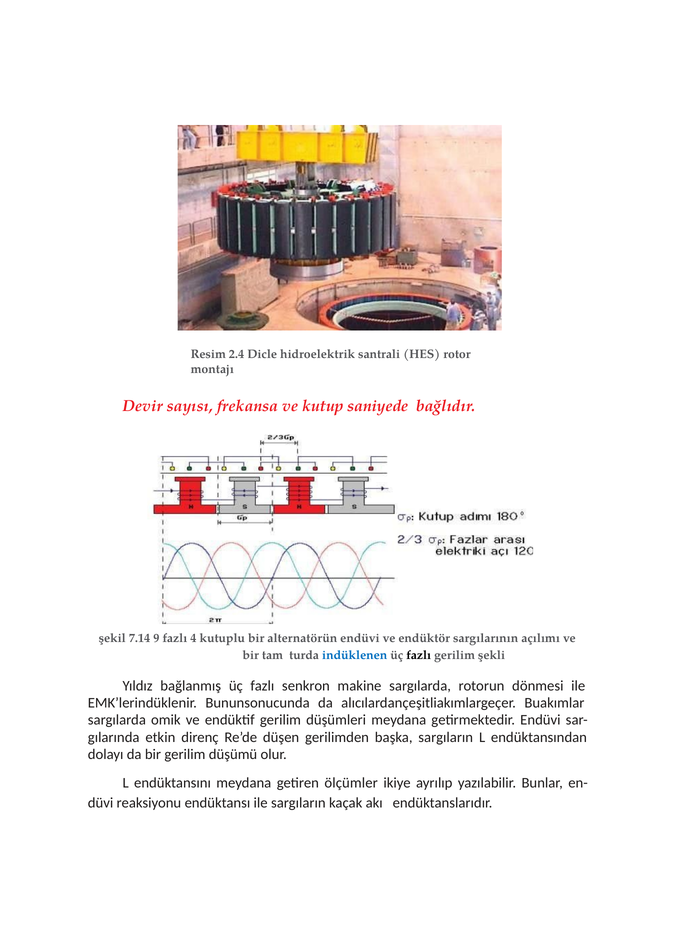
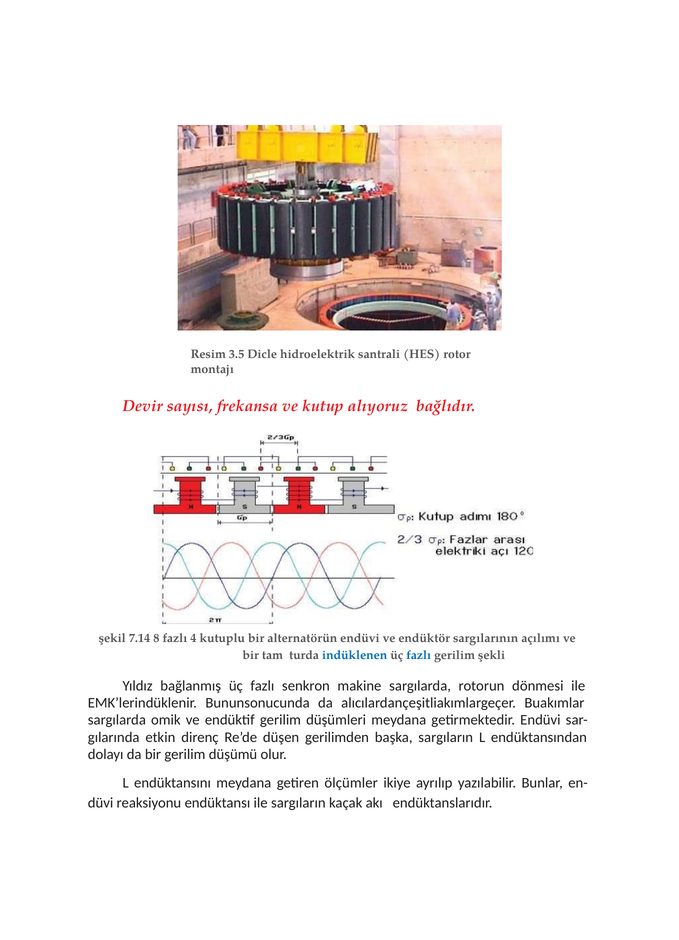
2.4: 2.4 -> 3.5
saniyede: saniyede -> alıyoruz
9: 9 -> 8
fazlı at (419, 655) colour: black -> blue
